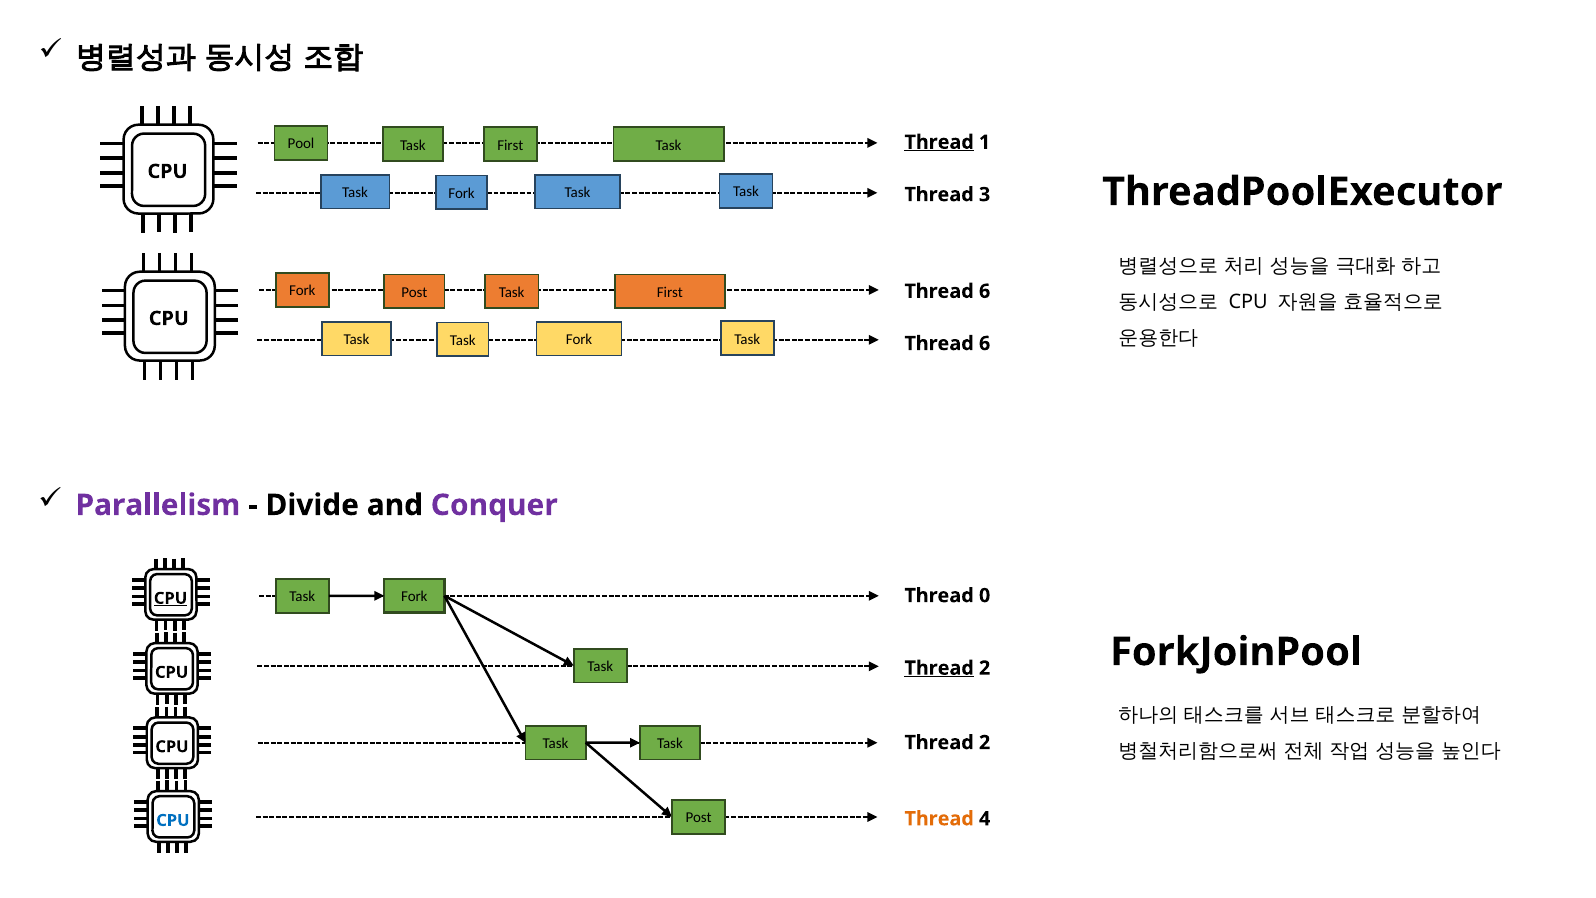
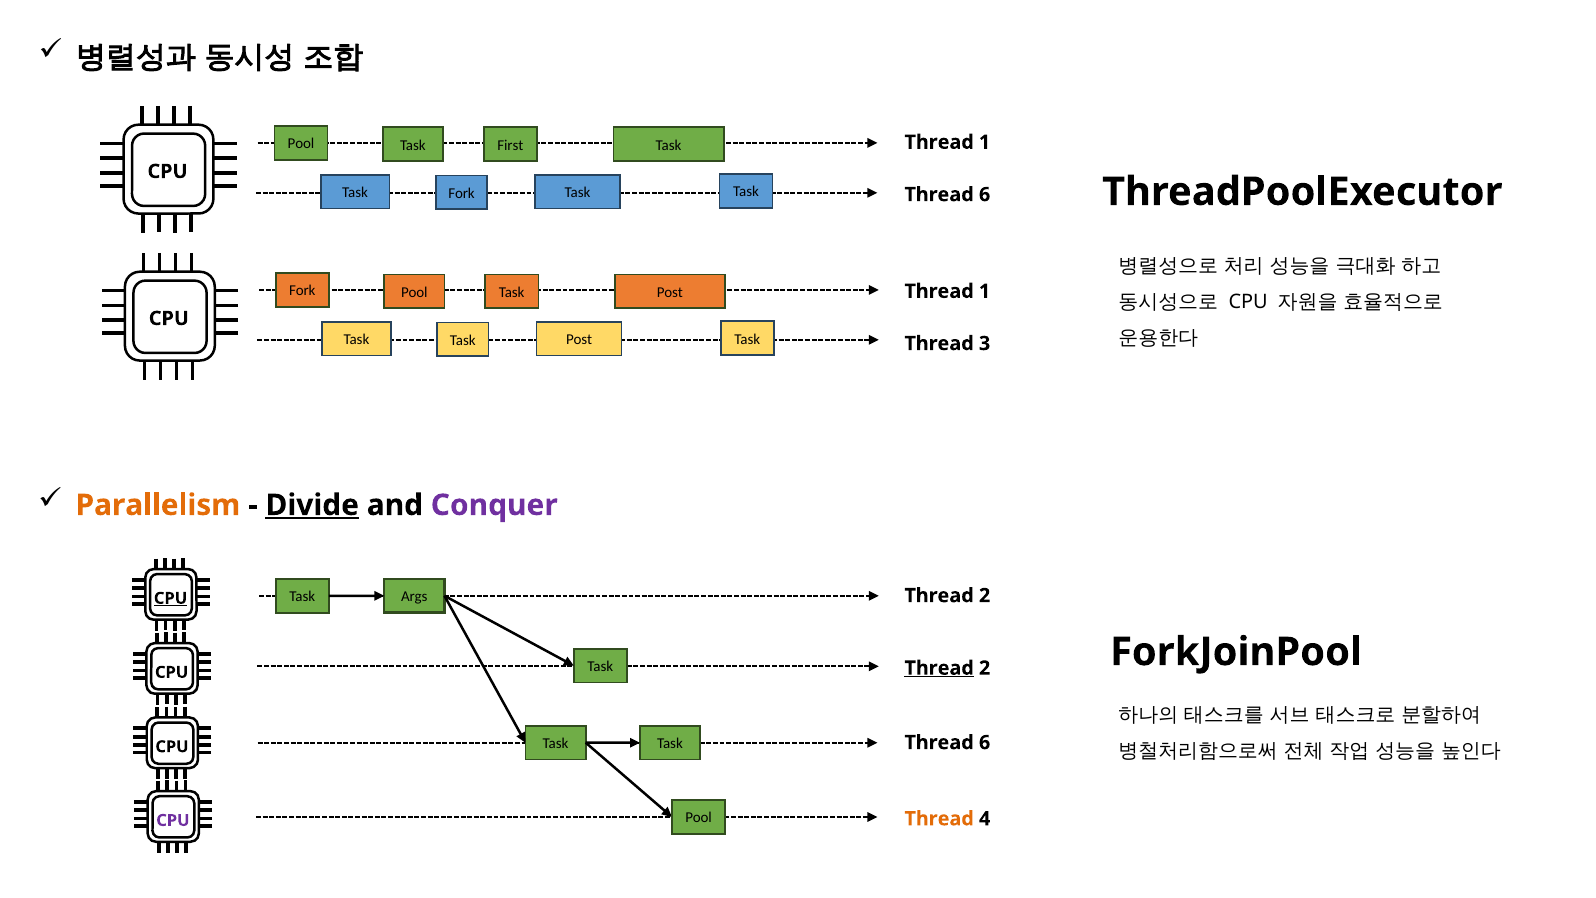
Thread at (939, 142) underline: present -> none
3 at (985, 195): 3 -> 6
Post at (414, 292): Post -> Pool
First at (670, 292): First -> Post
6 at (985, 291): 6 -> 1
Fork at (579, 340): Fork -> Post
6 at (985, 343): 6 -> 3
Parallelism colour: purple -> orange
Divide underline: none -> present
0 at (985, 595): 0 -> 2
Fork at (414, 597): Fork -> Args
2 at (985, 742): 2 -> 6
Post at (699, 818): Post -> Pool
CPU at (173, 820) colour: blue -> purple
